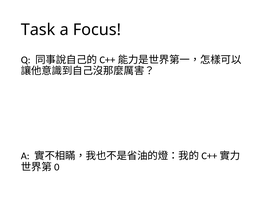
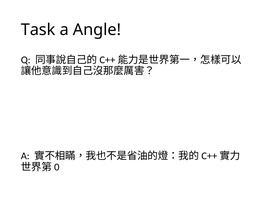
Focus: Focus -> Angle
